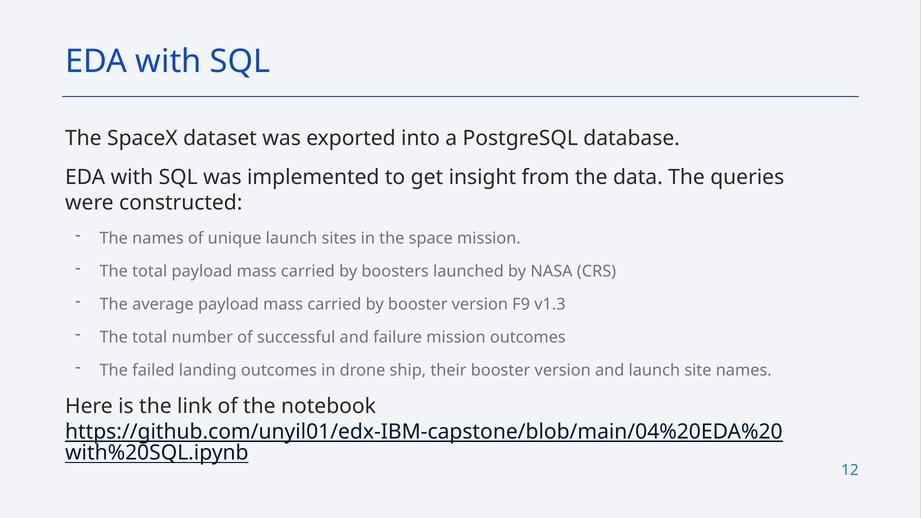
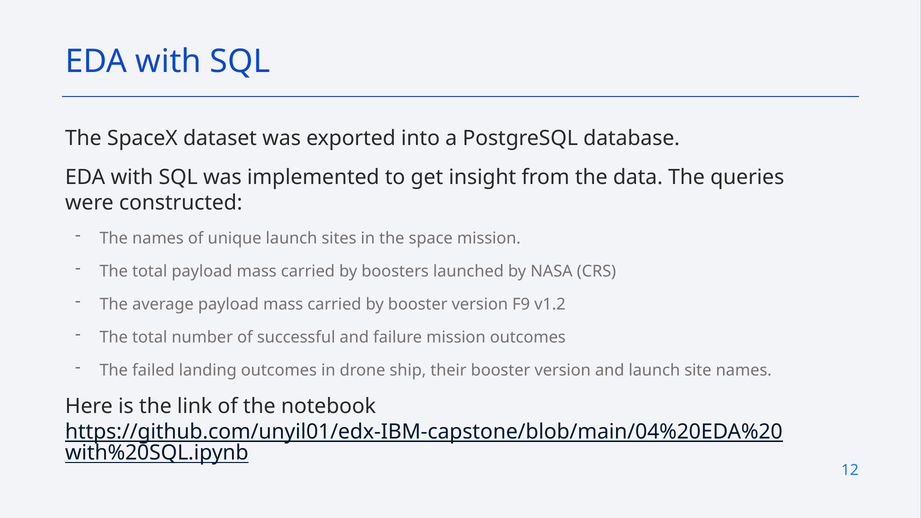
v1.3: v1.3 -> v1.2
